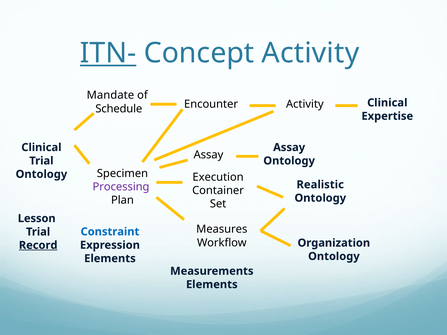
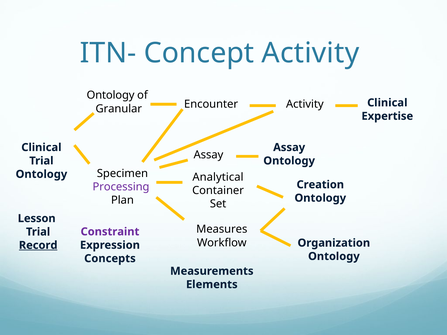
ITN- underline: present -> none
Mandate at (110, 95): Mandate -> Ontology
Schedule: Schedule -> Granular
Execution: Execution -> Analytical
Realistic: Realistic -> Creation
Constraint colour: blue -> purple
Elements at (110, 259): Elements -> Concepts
